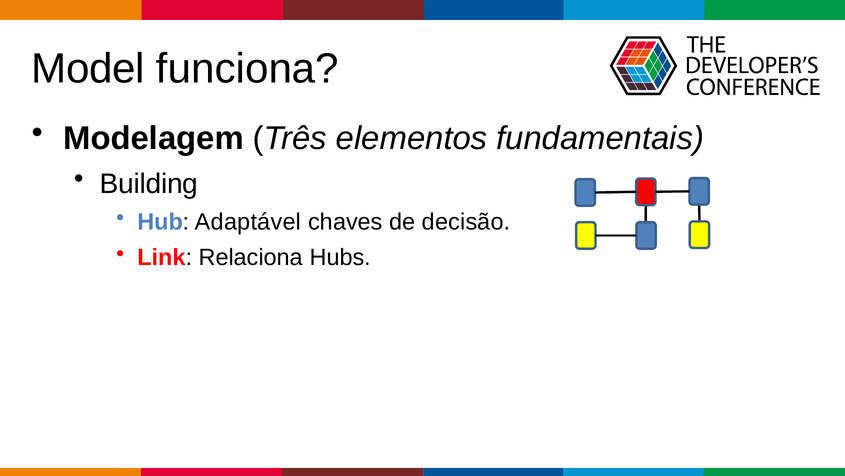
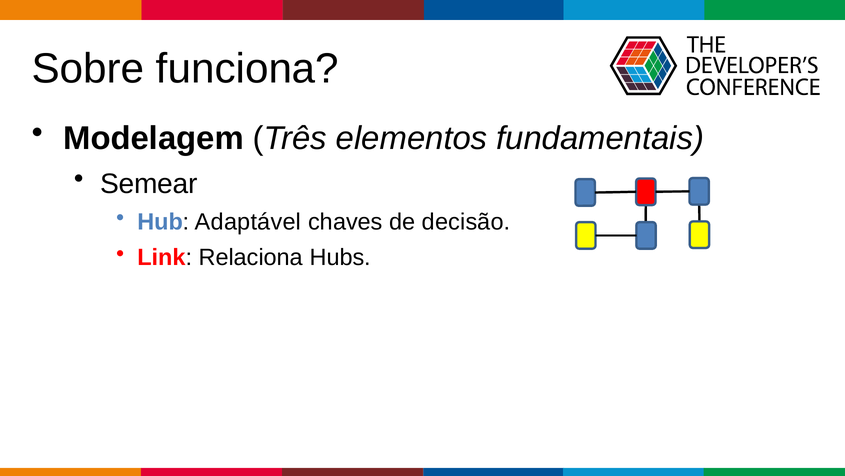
Model: Model -> Sobre
Building: Building -> Semear
